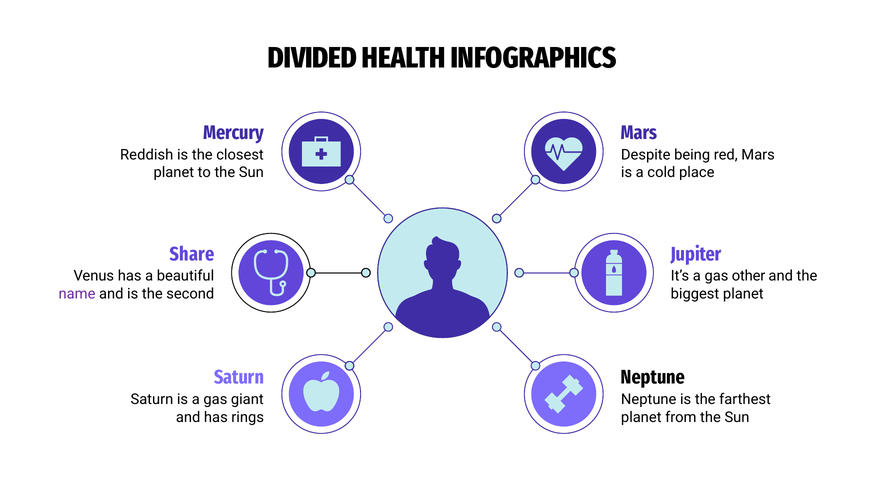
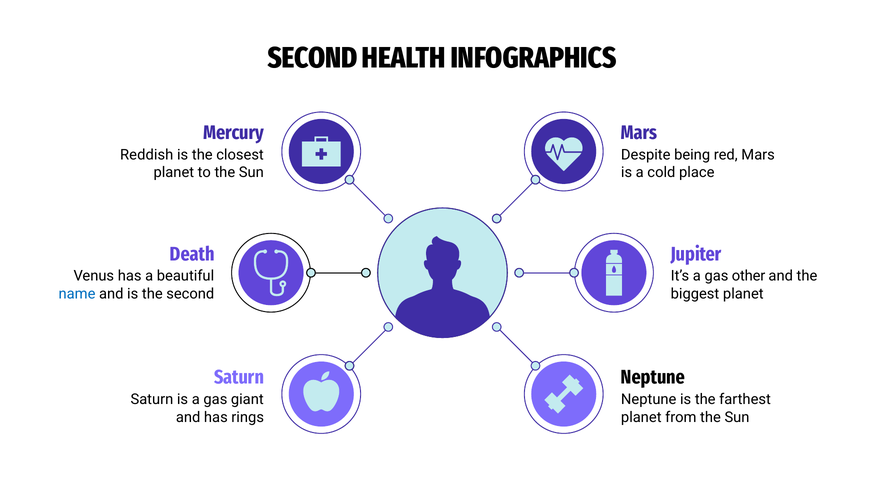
DIVIDED at (313, 58): DIVIDED -> SECOND
Share: Share -> Death
name colour: purple -> blue
